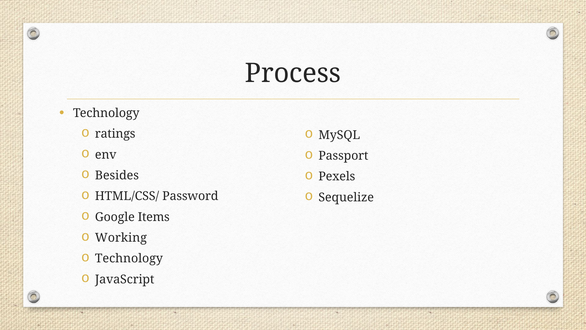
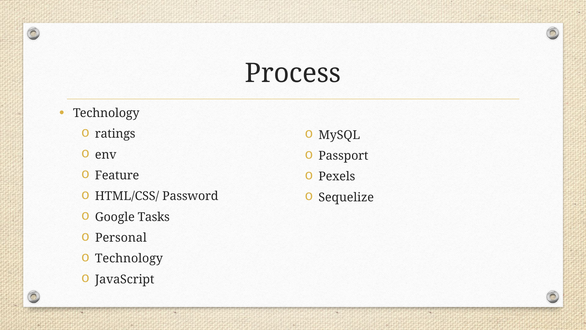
Besides: Besides -> Feature
Items: Items -> Tasks
Working: Working -> Personal
